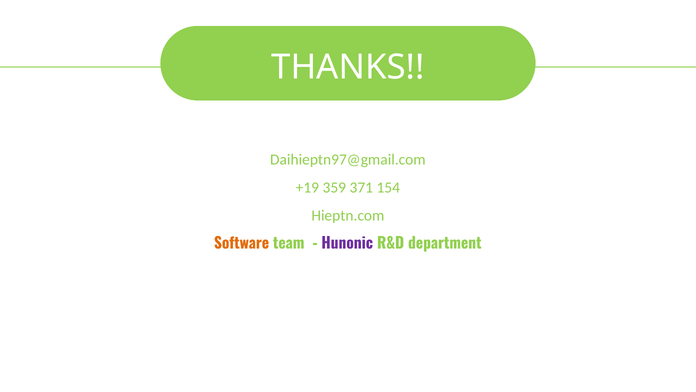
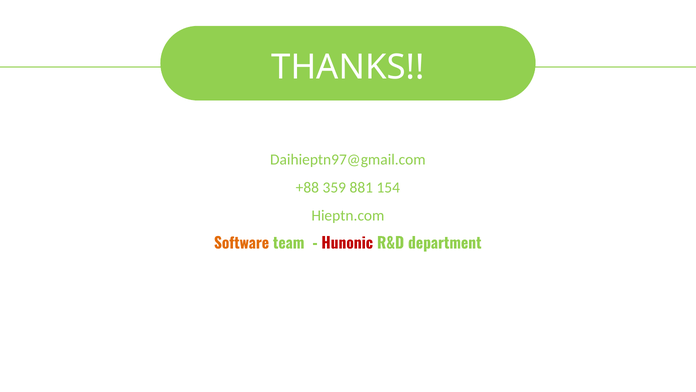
+19: +19 -> +88
371: 371 -> 881
Hunonic colour: purple -> red
